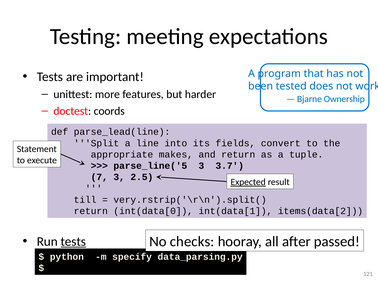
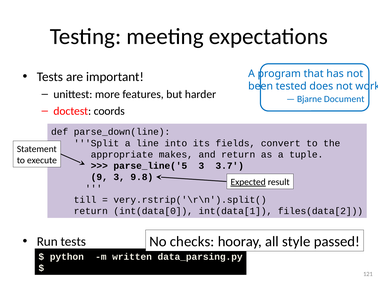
Ownership: Ownership -> Document
parse_lead(line: parse_lead(line -> parse_down(line
7: 7 -> 9
2.5: 2.5 -> 9.8
items(data[2: items(data[2 -> files(data[2
tests at (73, 242) underline: present -> none
after: after -> style
specify: specify -> written
